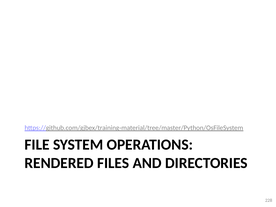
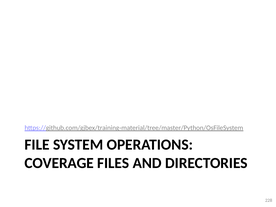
RENDERED: RENDERED -> COVERAGE
